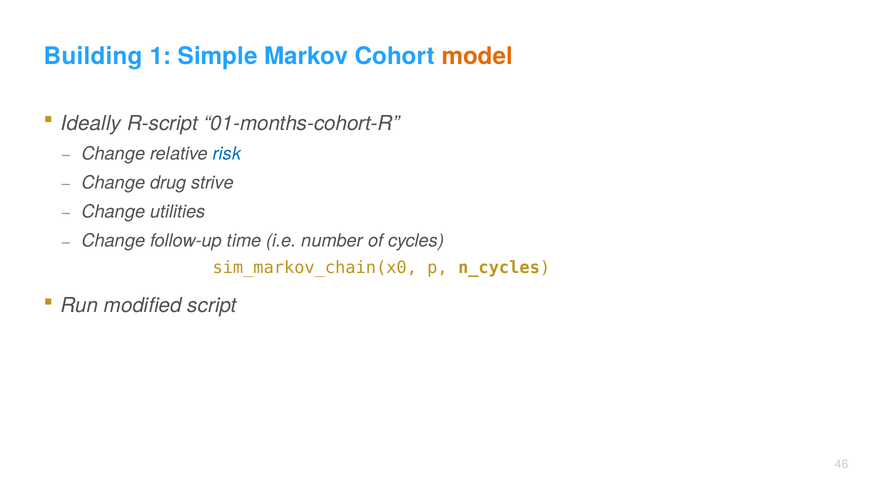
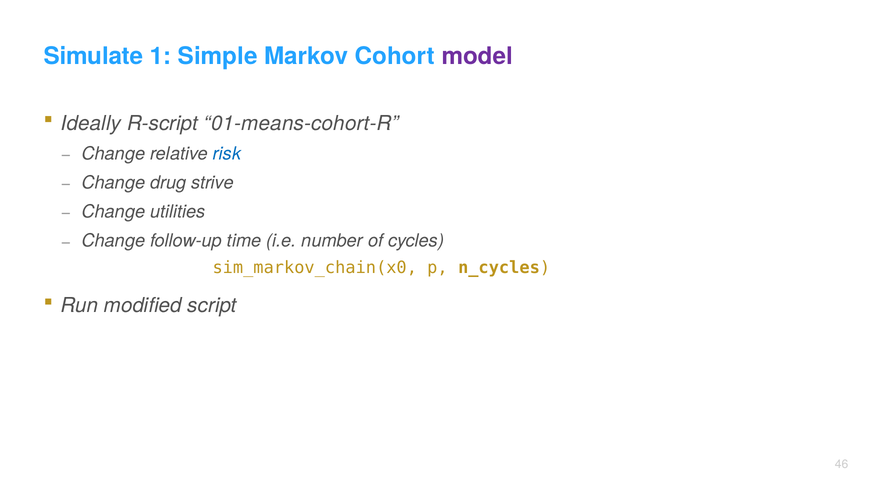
Building: Building -> Simulate
model colour: orange -> purple
01-months-cohort-R: 01-months-cohort-R -> 01-means-cohort-R
